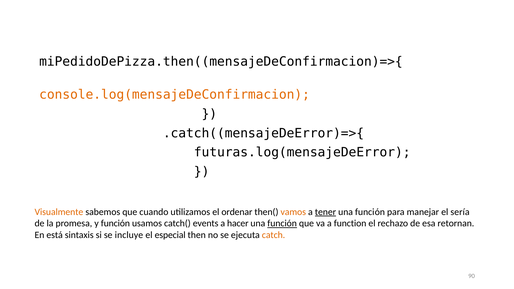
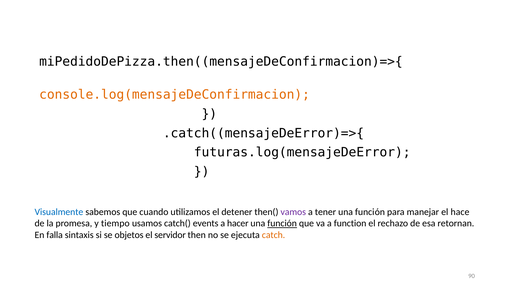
Visualmente colour: orange -> blue
ordenar: ordenar -> detener
vamos colour: orange -> purple
tener underline: present -> none
sería: sería -> hace
y función: función -> tiempo
está: está -> falla
incluye: incluye -> objetos
especial: especial -> servidor
